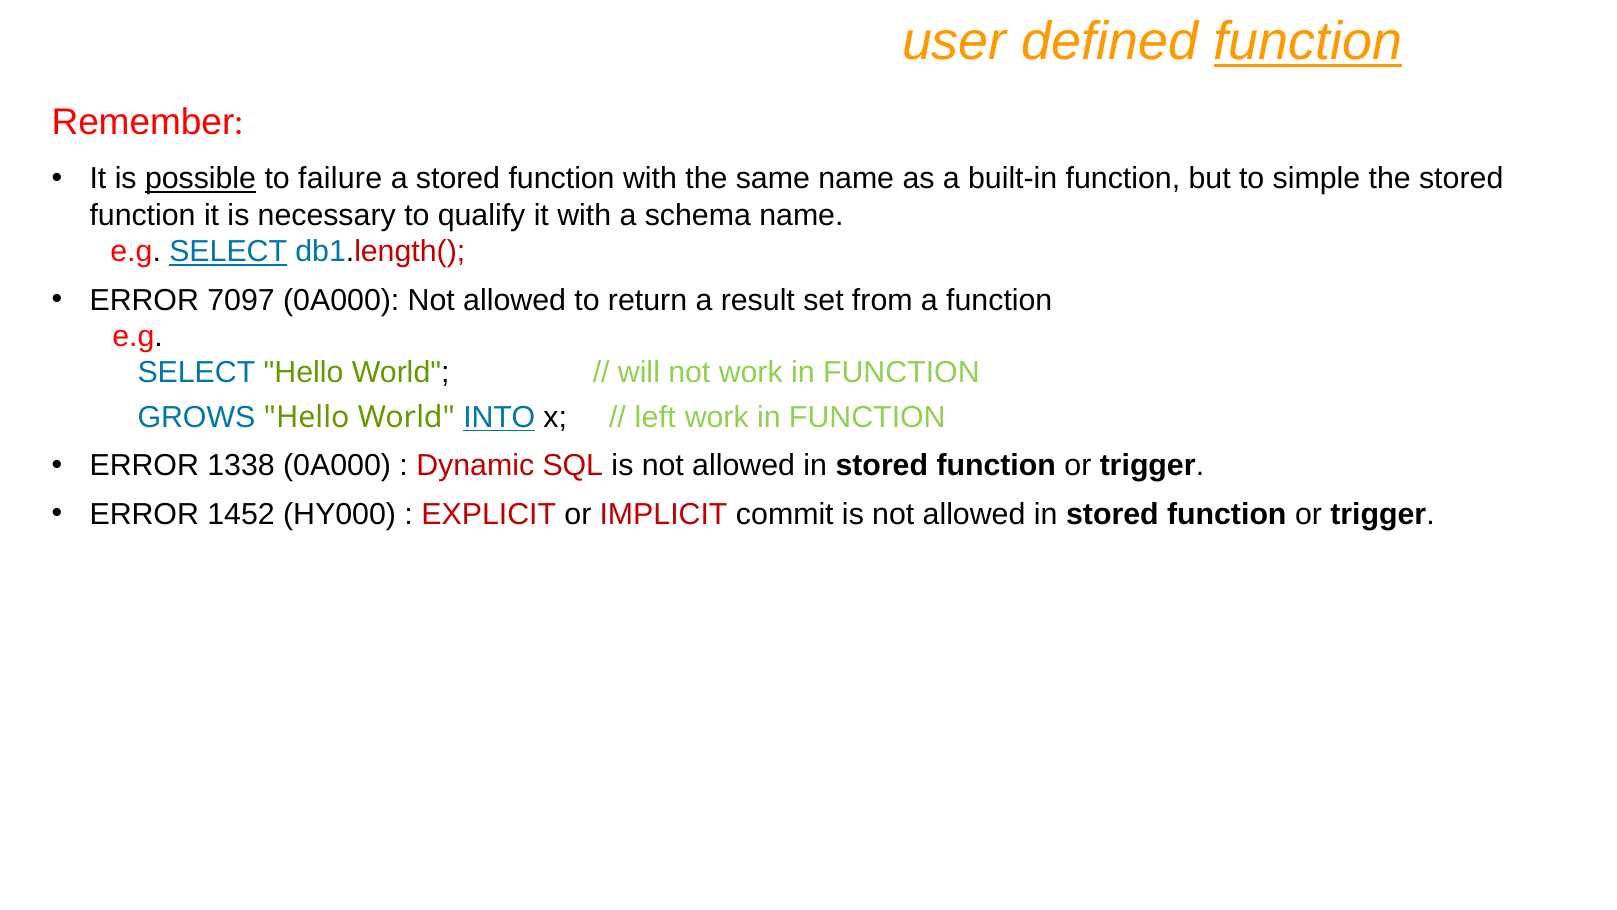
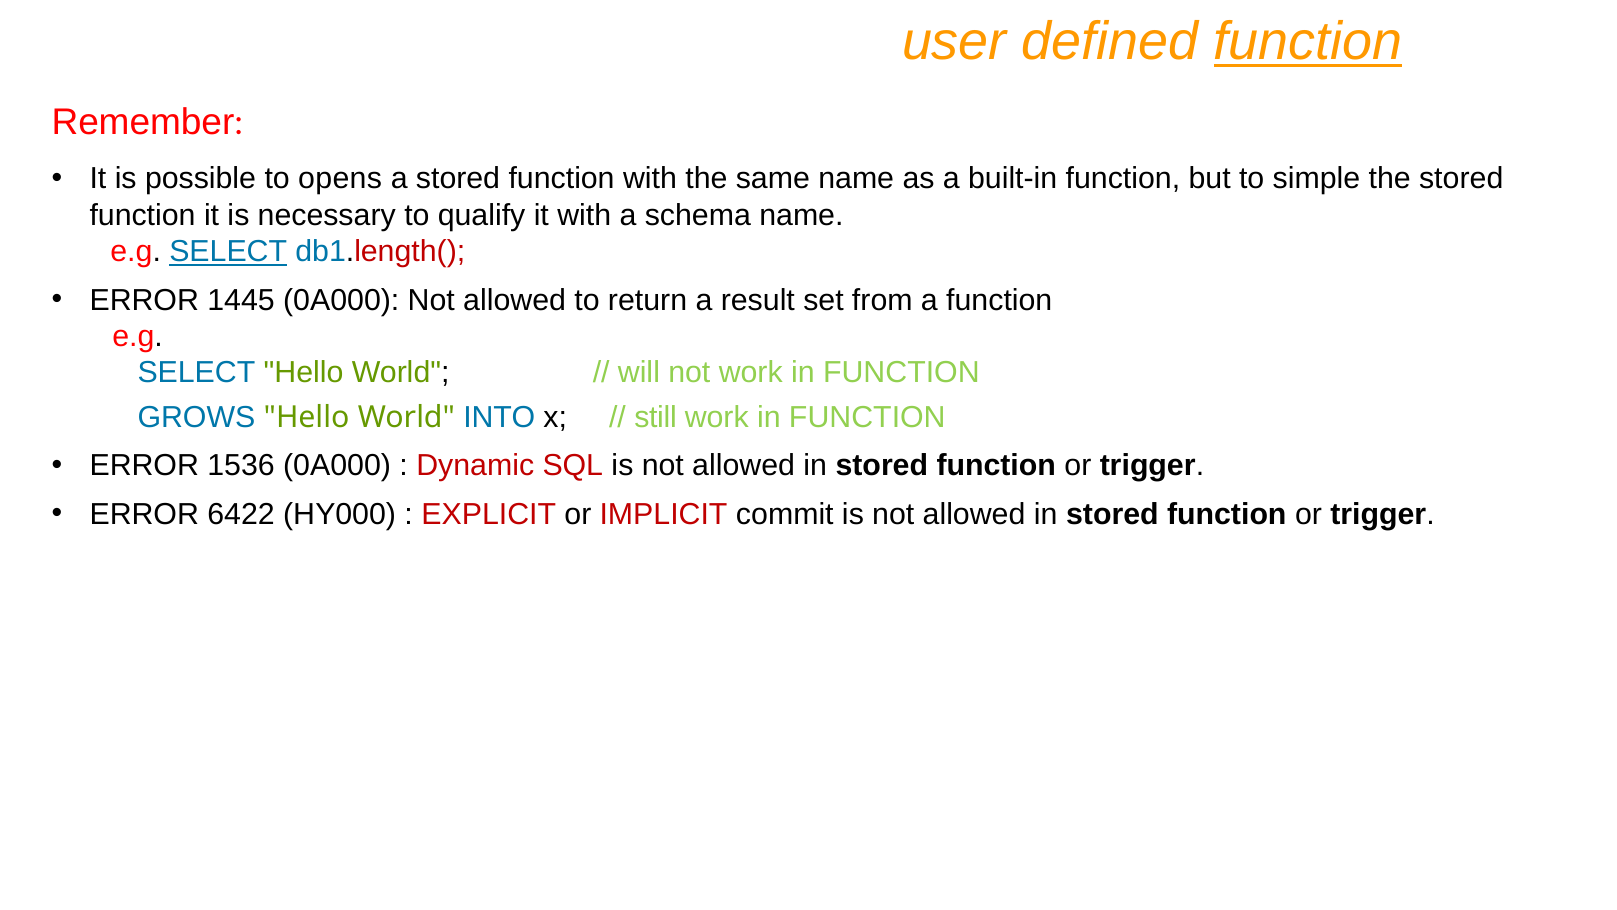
possible underline: present -> none
failure: failure -> opens
7097: 7097 -> 1445
INTO underline: present -> none
left: left -> still
1338: 1338 -> 1536
1452: 1452 -> 6422
